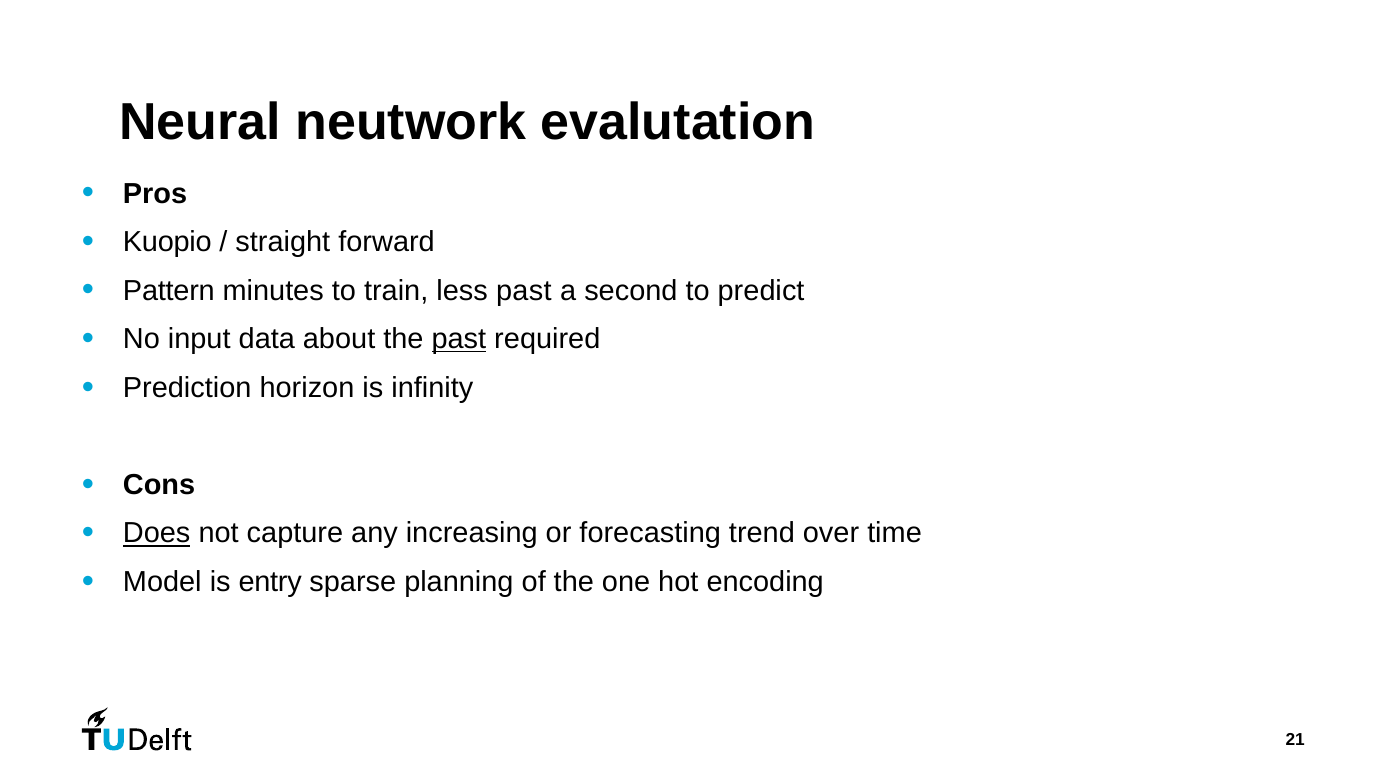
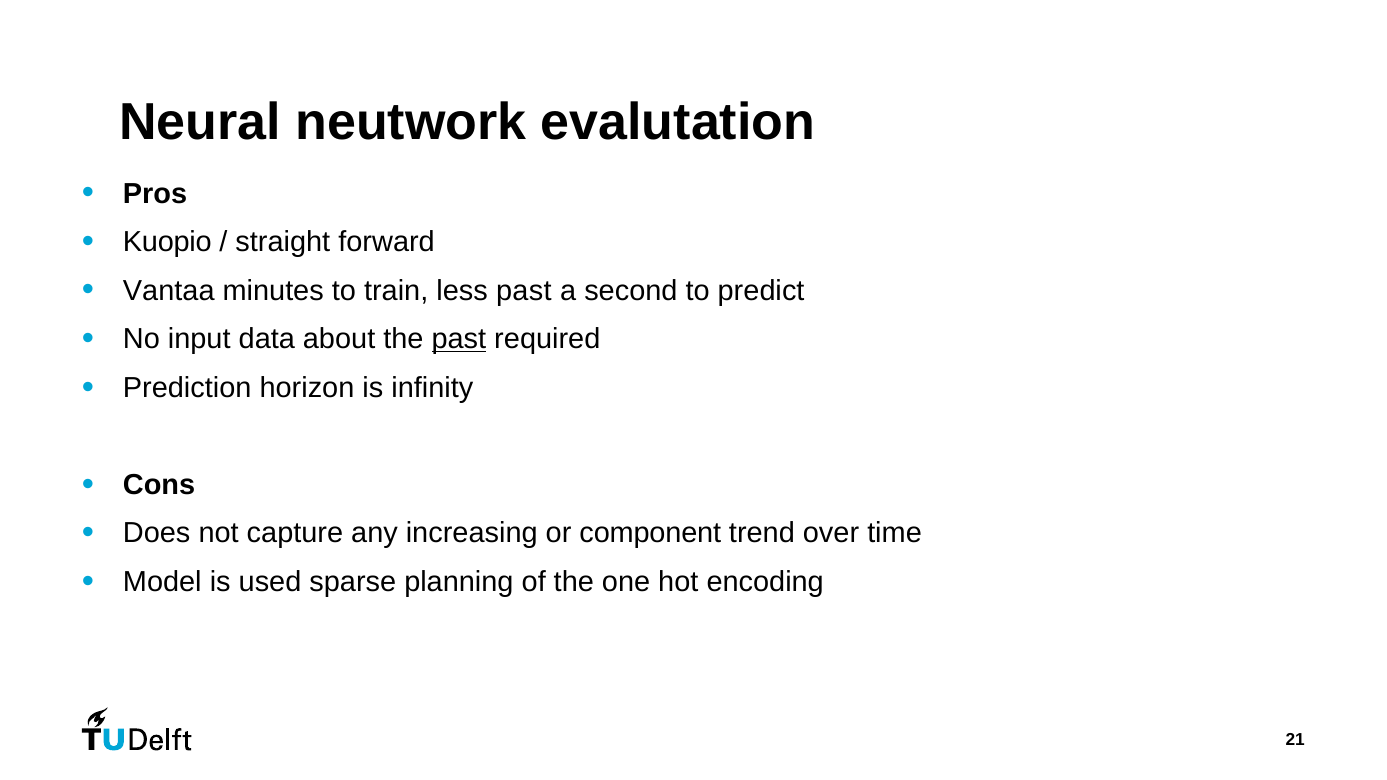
Pattern: Pattern -> Vantaa
Does underline: present -> none
forecasting: forecasting -> component
entry: entry -> used
